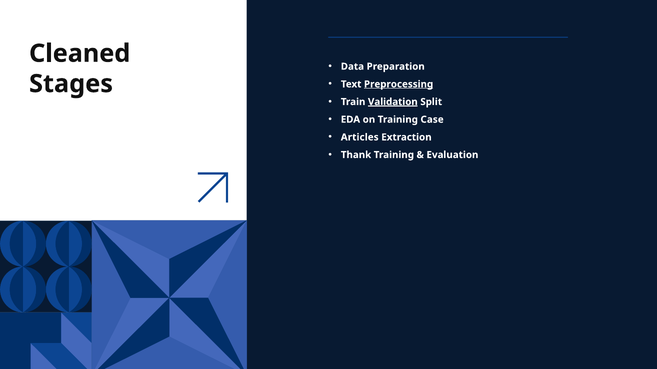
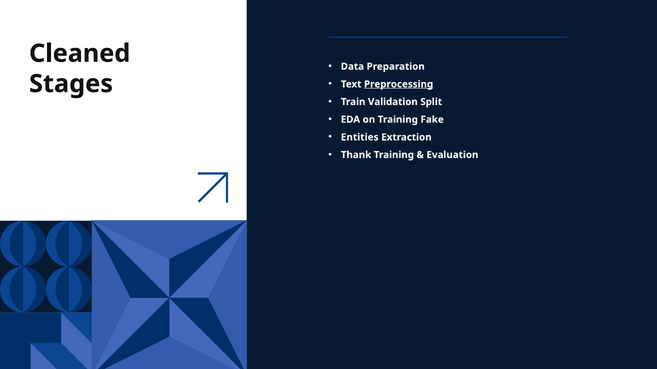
Validation underline: present -> none
Case: Case -> Fake
Articles: Articles -> Entities
